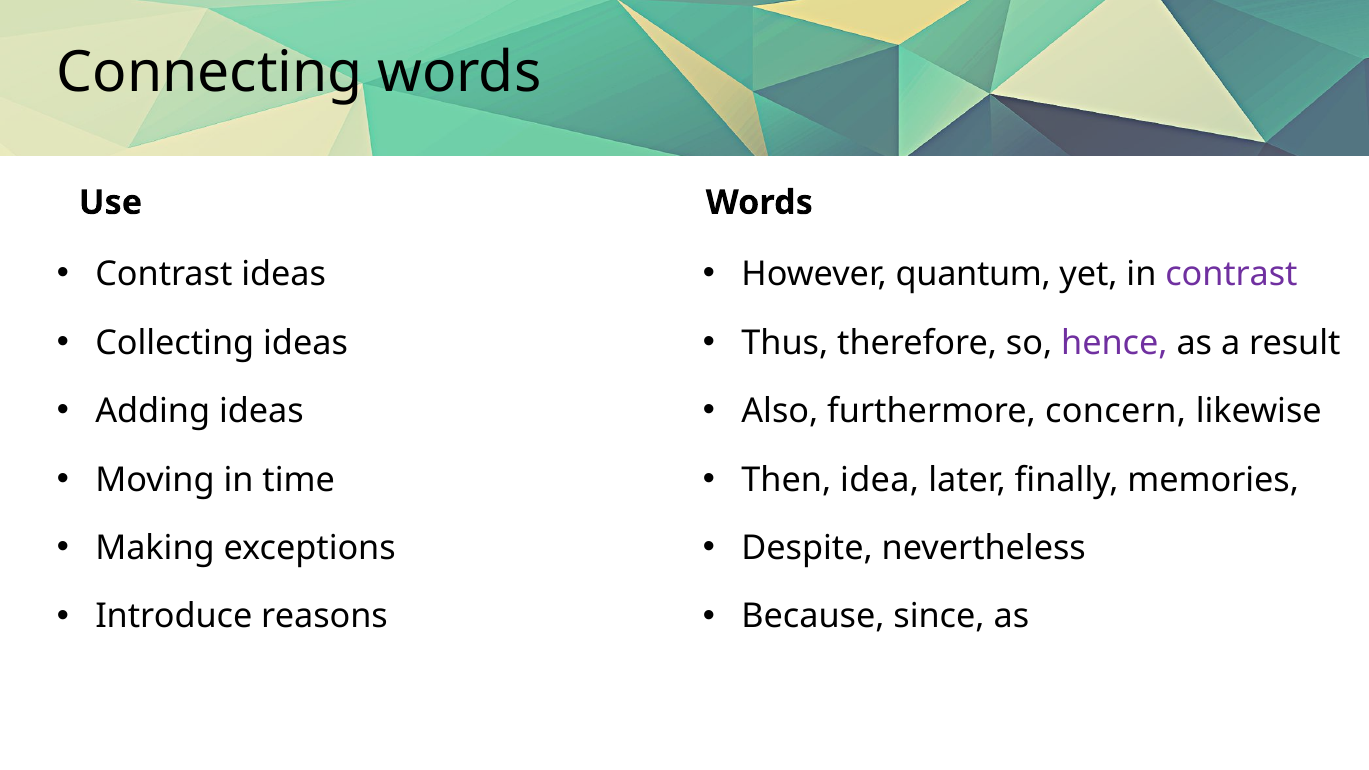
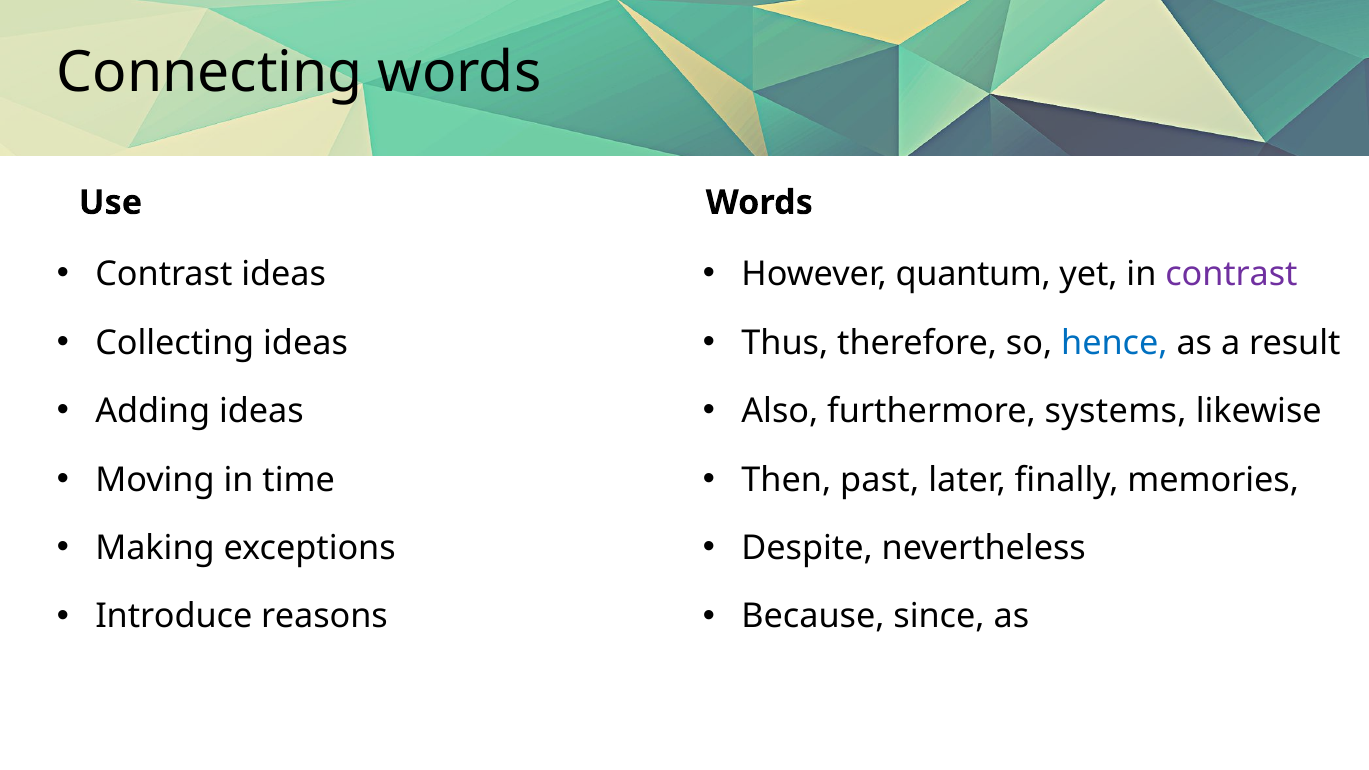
hence colour: purple -> blue
concern: concern -> systems
idea: idea -> past
